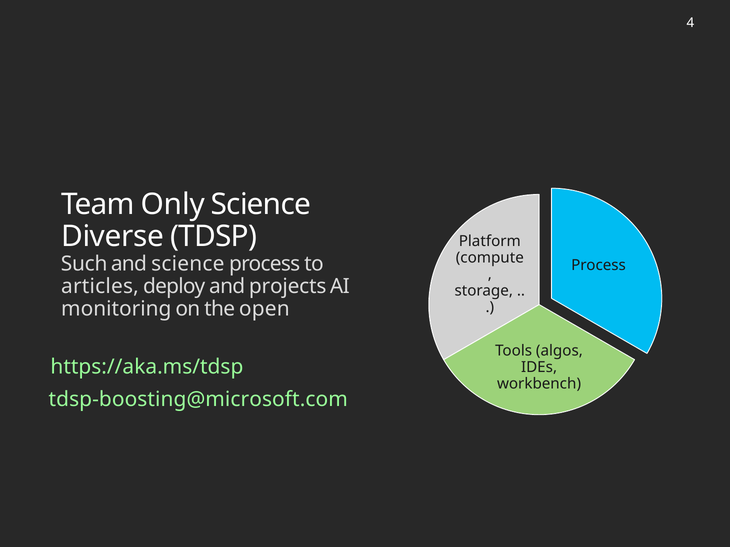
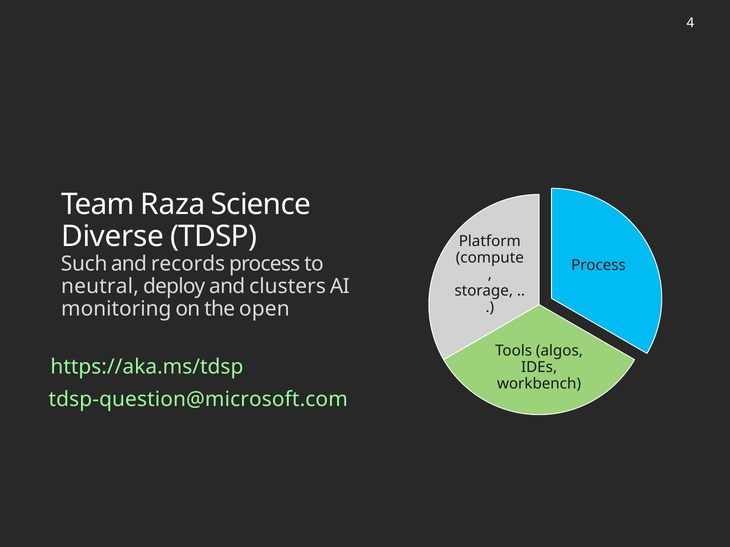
Only: Only -> Raza
and science: science -> records
articles: articles -> neutral
projects: projects -> clusters
tdsp-boosting@microsoft.com: tdsp-boosting@microsoft.com -> tdsp-question@microsoft.com
